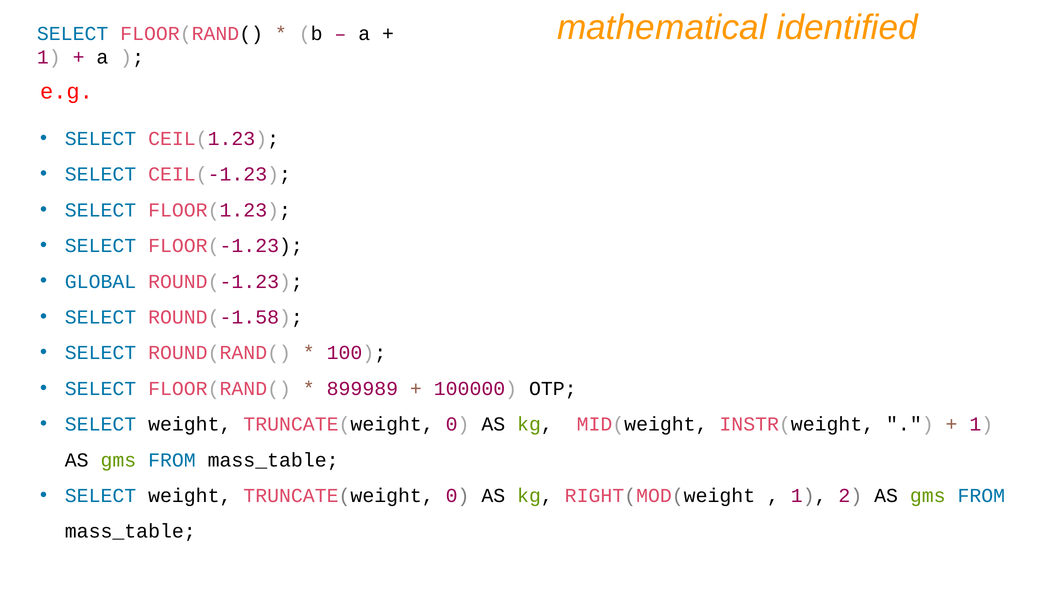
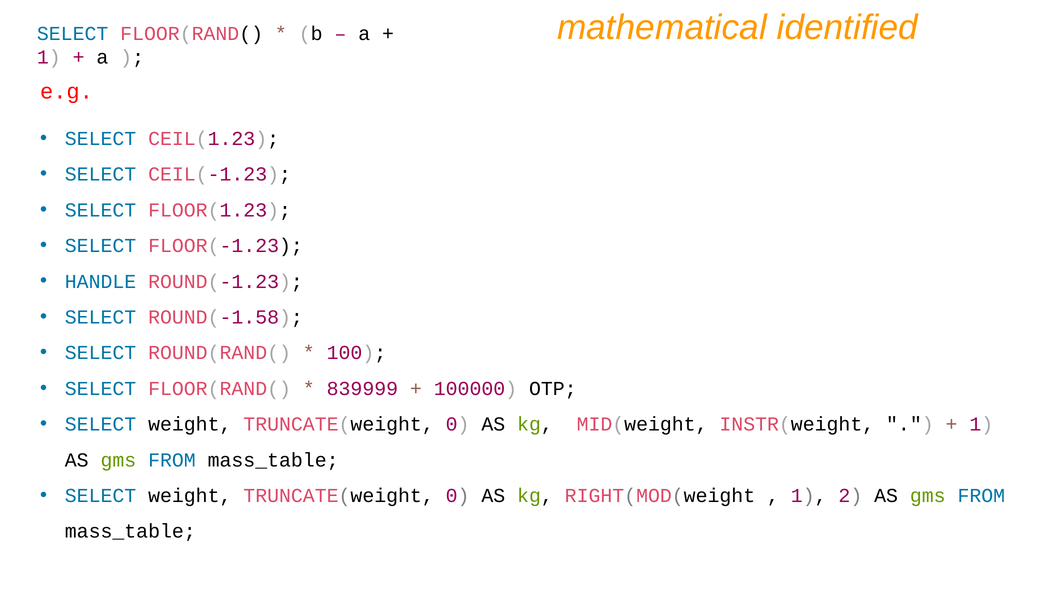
GLOBAL: GLOBAL -> HANDLE
899989: 899989 -> 839999
